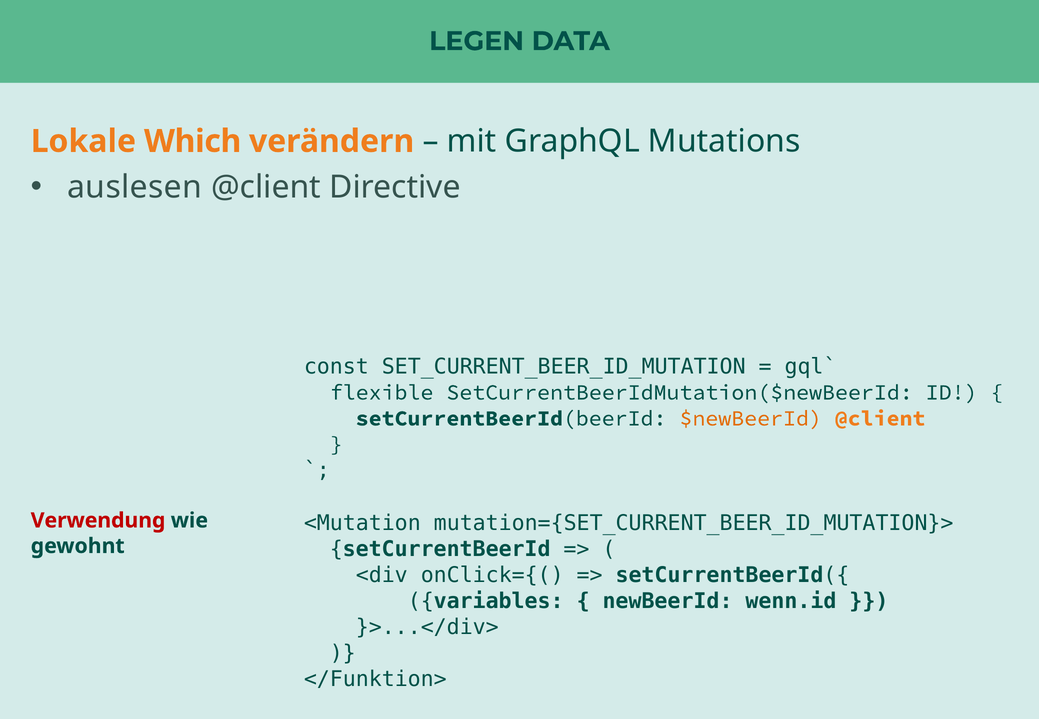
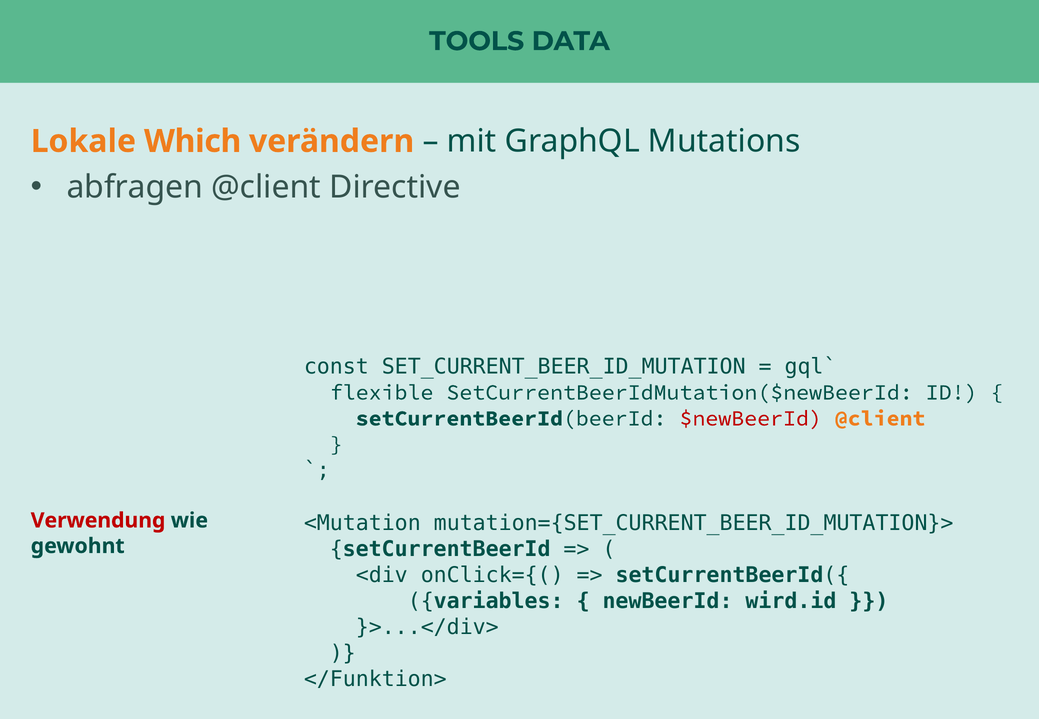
LEGEN: LEGEN -> TOOLS
auslesen: auslesen -> abfragen
$newBeerId colour: orange -> red
wenn.id: wenn.id -> wird.id
